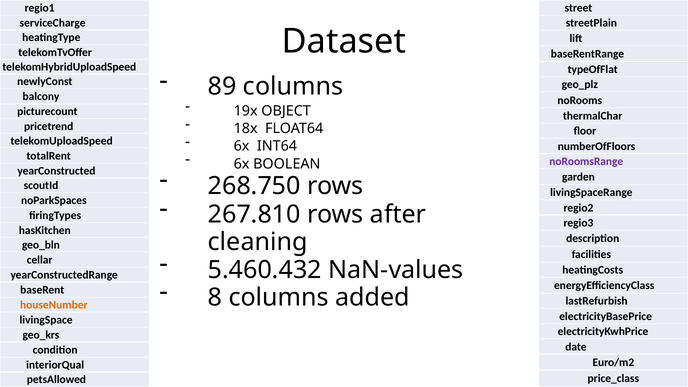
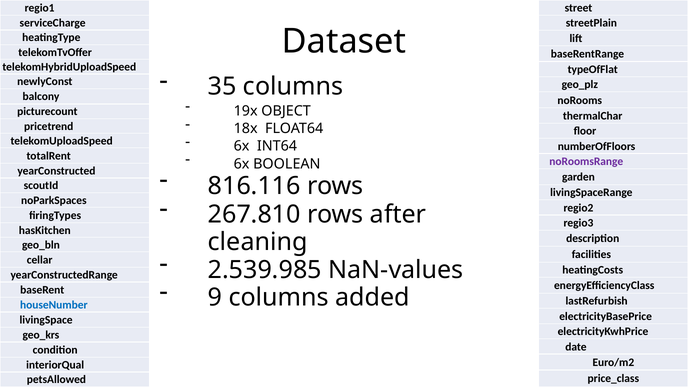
89: 89 -> 35
268.750: 268.750 -> 816.116
5.460.432: 5.460.432 -> 2.539.985
8: 8 -> 9
houseNumber colour: orange -> blue
